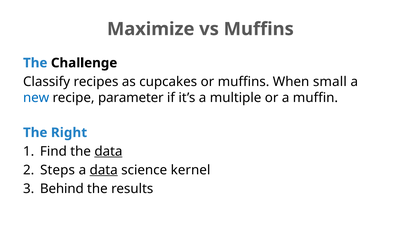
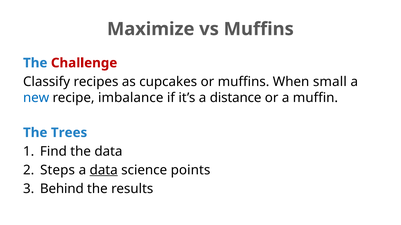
Challenge colour: black -> red
parameter: parameter -> imbalance
multiple: multiple -> distance
Right: Right -> Trees
data at (108, 152) underline: present -> none
kernel: kernel -> points
